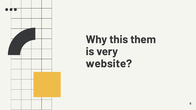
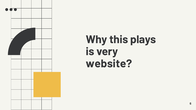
them: them -> plays
